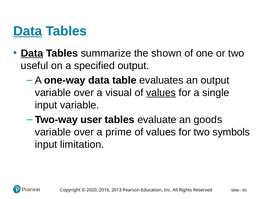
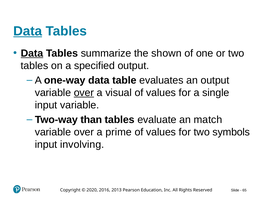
useful at (35, 66): useful -> tables
over at (84, 93) underline: none -> present
values at (161, 93) underline: present -> none
user: user -> than
goods: goods -> match
limitation: limitation -> involving
